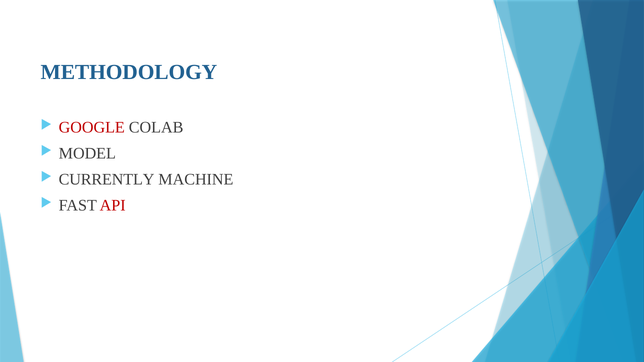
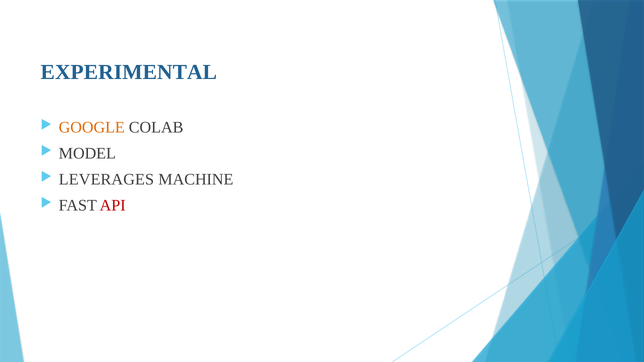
METHODOLOGY: METHODOLOGY -> EXPERIMENTAL
GOOGLE colour: red -> orange
CURRENTLY: CURRENTLY -> LEVERAGES
